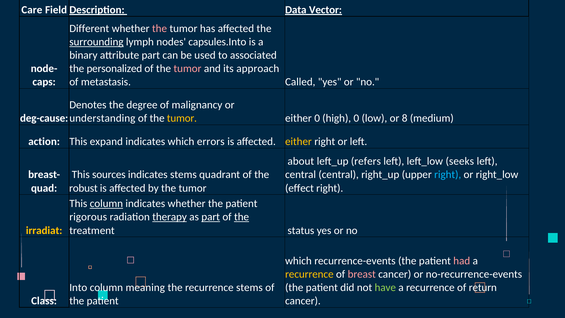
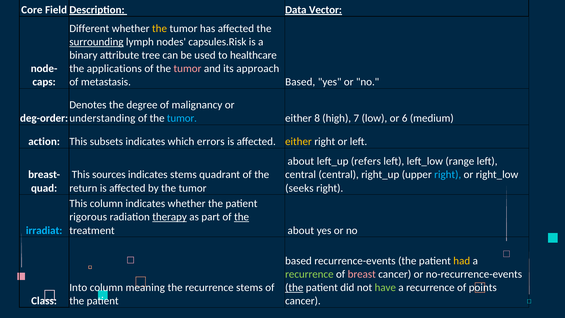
Care: Care -> Core
the at (160, 28) colour: pink -> yellow
capsules.Into: capsules.Into -> capsules.Risk
attribute part: part -> tree
associated: associated -> healthcare
personalized: personalized -> applications
metastasis Called: Called -> Based
deg-cause: deg-cause -> deg-order
tumor at (182, 118) colour: yellow -> light blue
either 0: 0 -> 8
high 0: 0 -> 7
8: 8 -> 6
expand: expand -> subsets
seeks: seeks -> range
robust: robust -> return
effect: effect -> seeks
column at (106, 204) underline: present -> none
part at (211, 217) underline: present -> none
irradiat colour: yellow -> light blue
treatment status: status -> about
which at (298, 261): which -> based
had colour: pink -> yellow
recurrence at (309, 274) colour: yellow -> light green
the at (294, 287) underline: none -> present
return: return -> points
